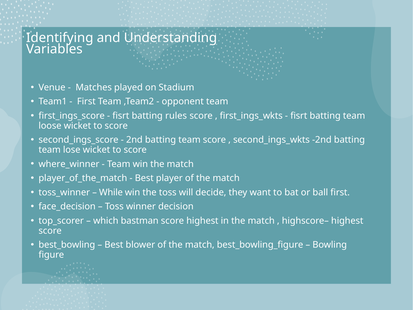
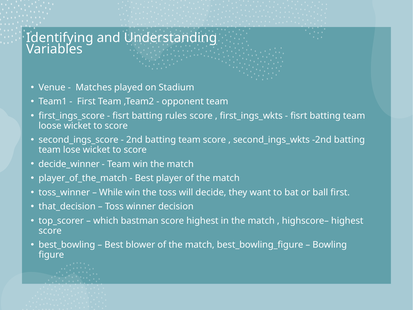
where_winner: where_winner -> decide_winner
face_decision: face_decision -> that_decision
